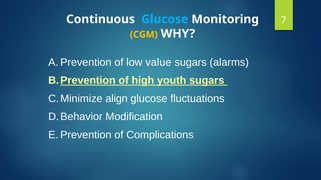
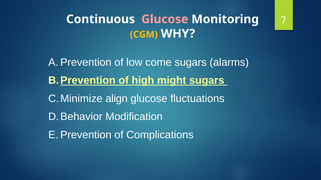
Glucose at (165, 19) colour: light blue -> pink
value: value -> come
youth: youth -> might
